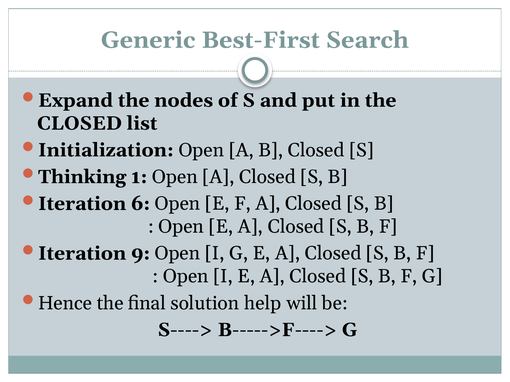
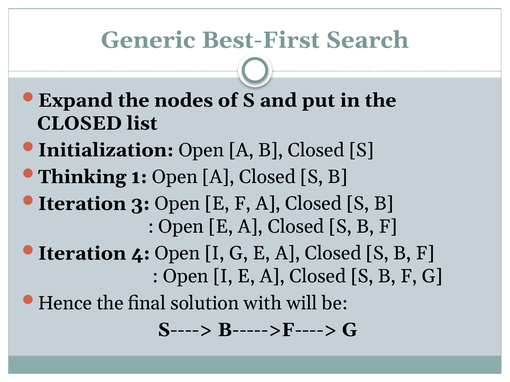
6: 6 -> 3
9: 9 -> 4
help: help -> with
